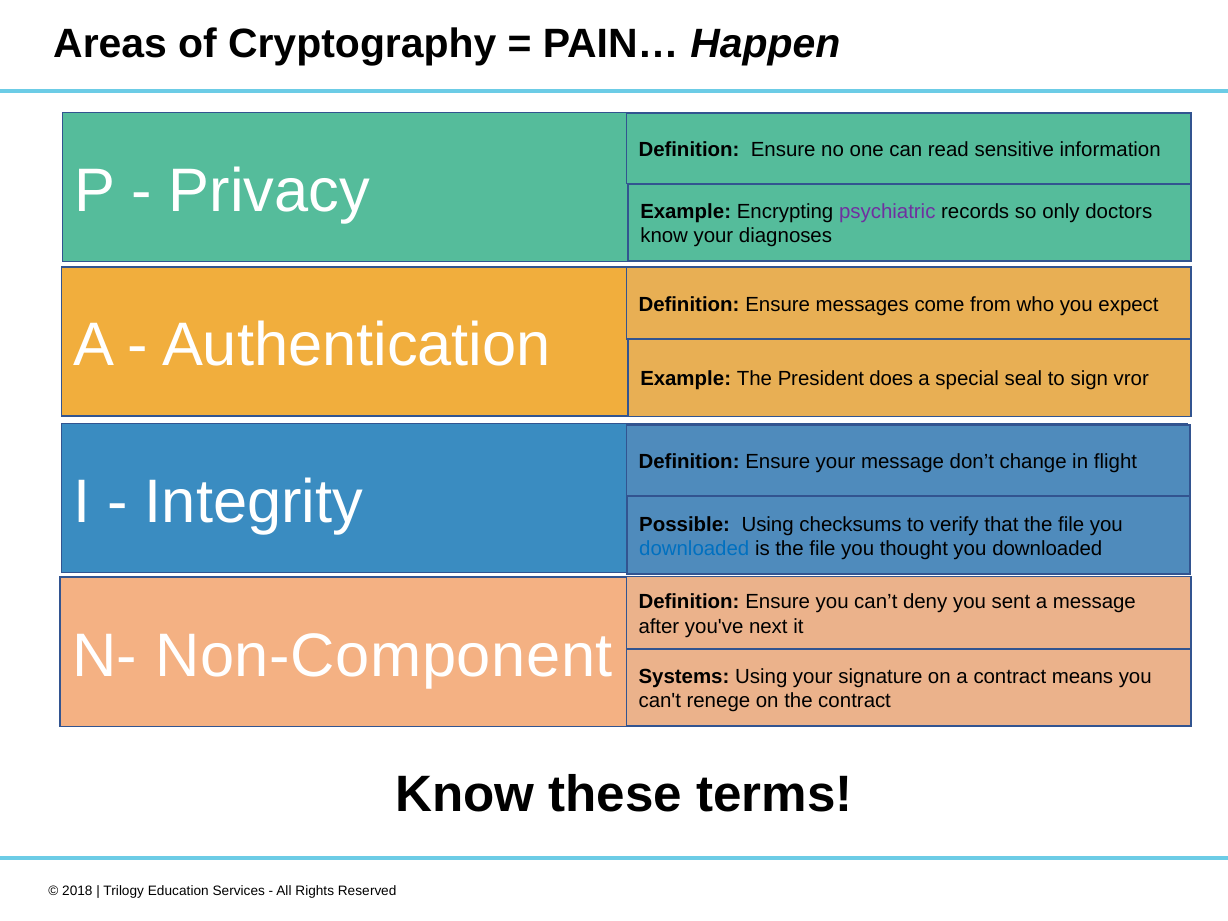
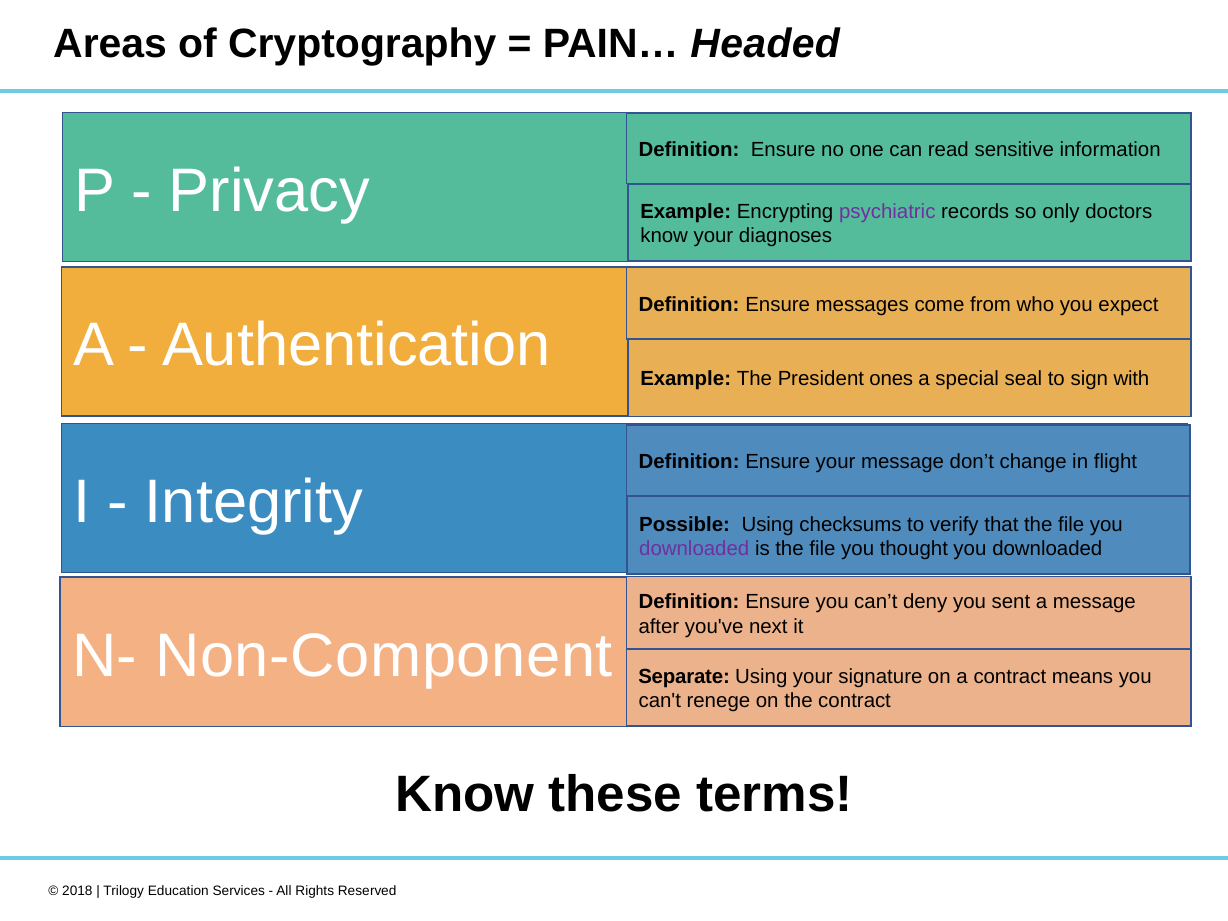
Happen: Happen -> Headed
does: does -> ones
vror: vror -> with
downloaded at (694, 549) colour: blue -> purple
Systems: Systems -> Separate
